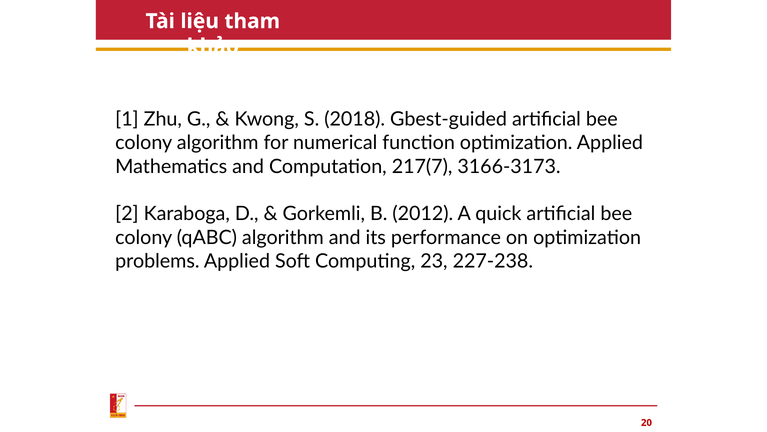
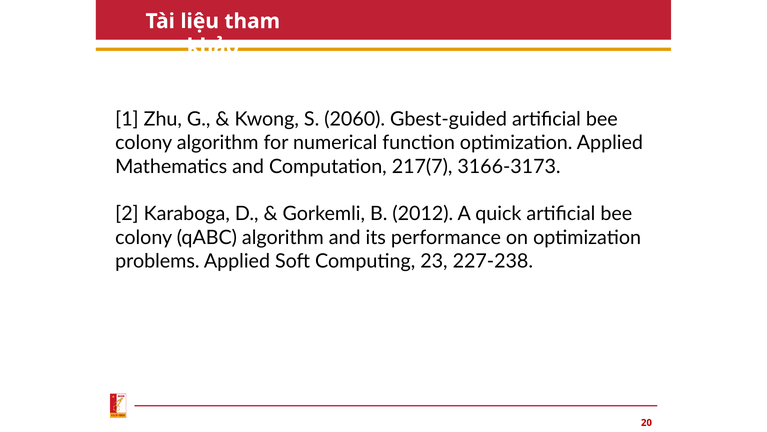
2018: 2018 -> 2060
